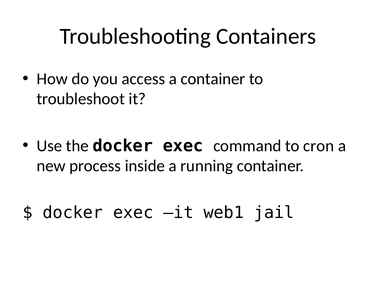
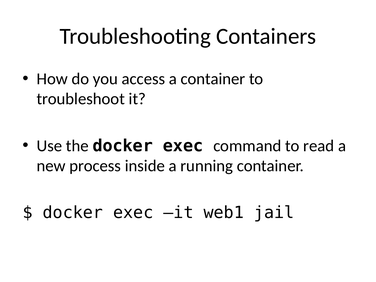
cron: cron -> read
